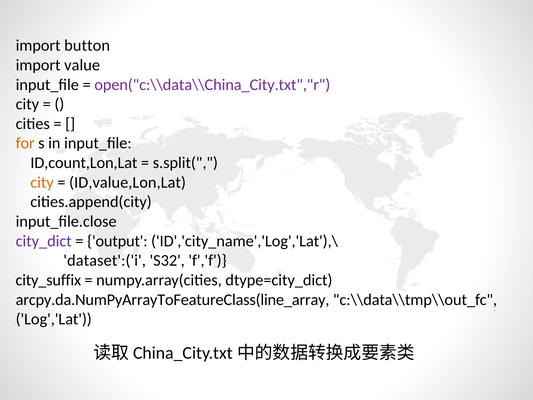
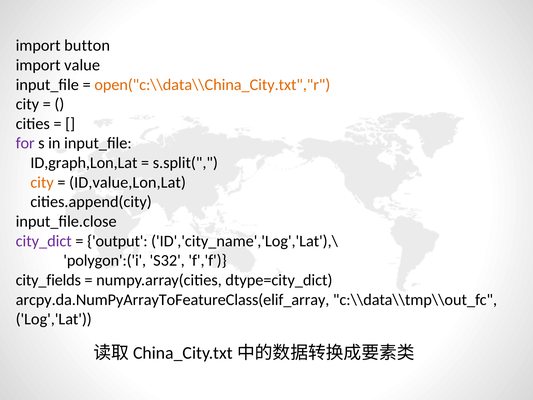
open("c:\\data\\China_City.txt","r colour: purple -> orange
for colour: orange -> purple
ID,count,Lon,Lat: ID,count,Lon,Lat -> ID,graph,Lon,Lat
dataset':('i: dataset':('i -> polygon':('i
city_suffix: city_suffix -> city_fields
arcpy.da.NumPyArrayToFeatureClass(line_array: arcpy.da.NumPyArrayToFeatureClass(line_array -> arcpy.da.NumPyArrayToFeatureClass(elif_array
